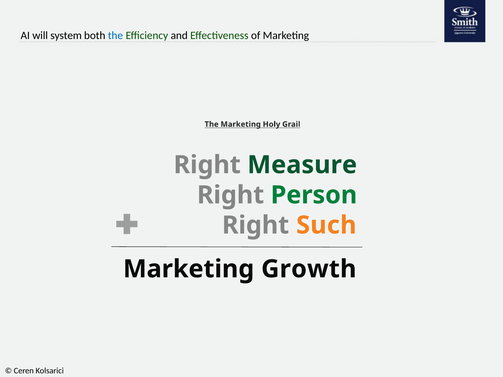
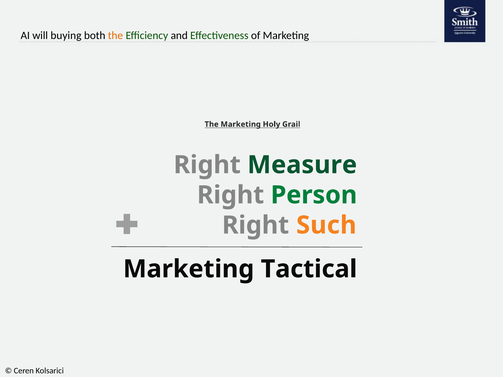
system: system -> buying
the at (115, 35) colour: blue -> orange
Growth: Growth -> Tactical
